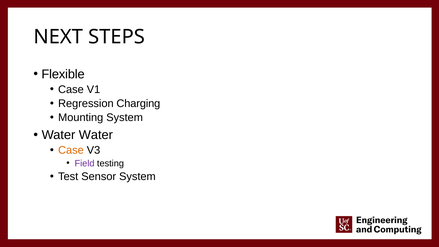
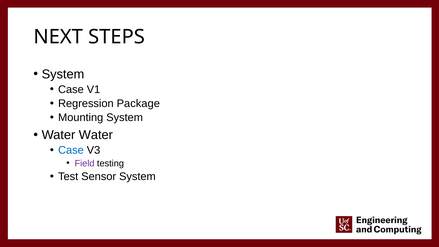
Flexible at (63, 74): Flexible -> System
Charging: Charging -> Package
Case at (71, 150) colour: orange -> blue
